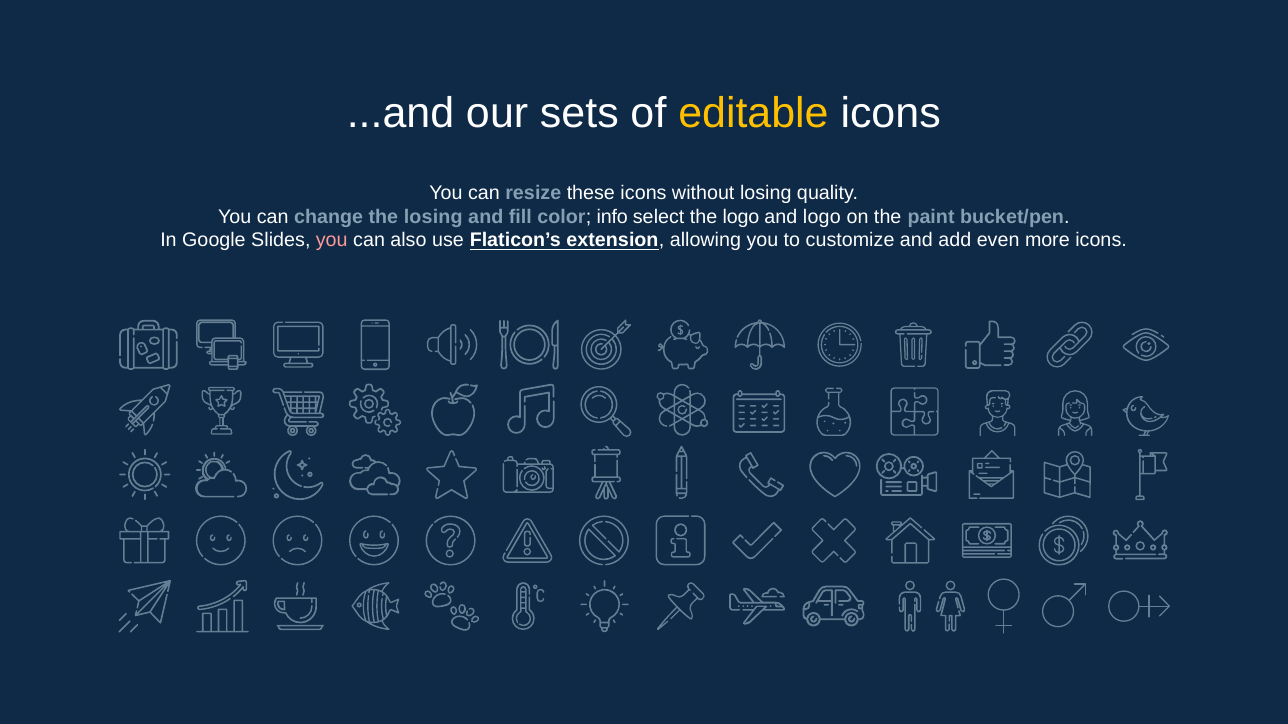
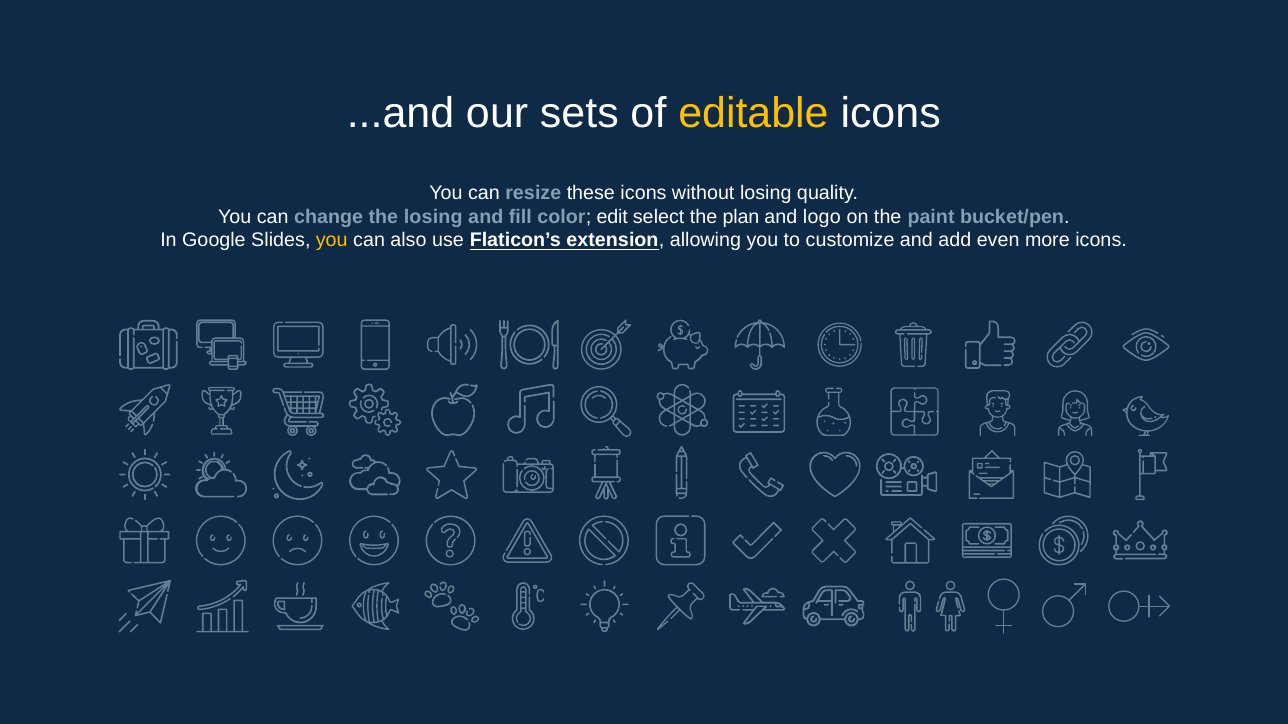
info: info -> edit
the logo: logo -> plan
you at (332, 241) colour: pink -> yellow
